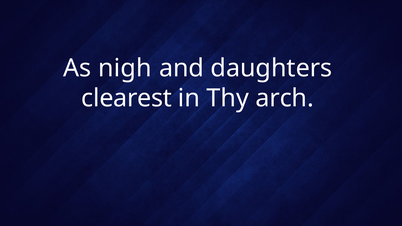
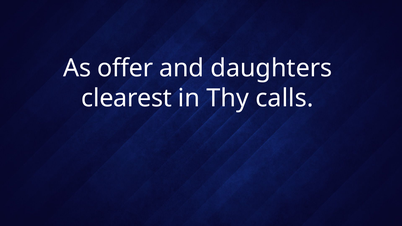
nigh: nigh -> offer
arch: arch -> calls
